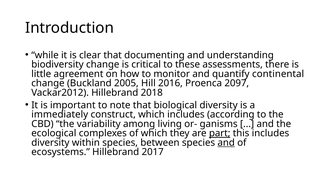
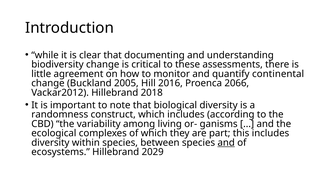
2097: 2097 -> 2066
immediately: immediately -> randomness
part underline: present -> none
2017: 2017 -> 2029
